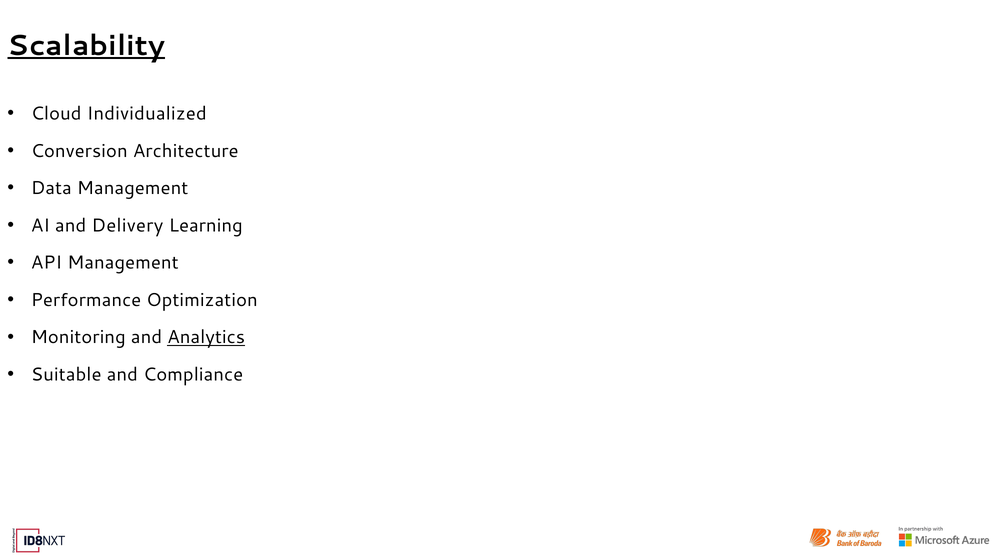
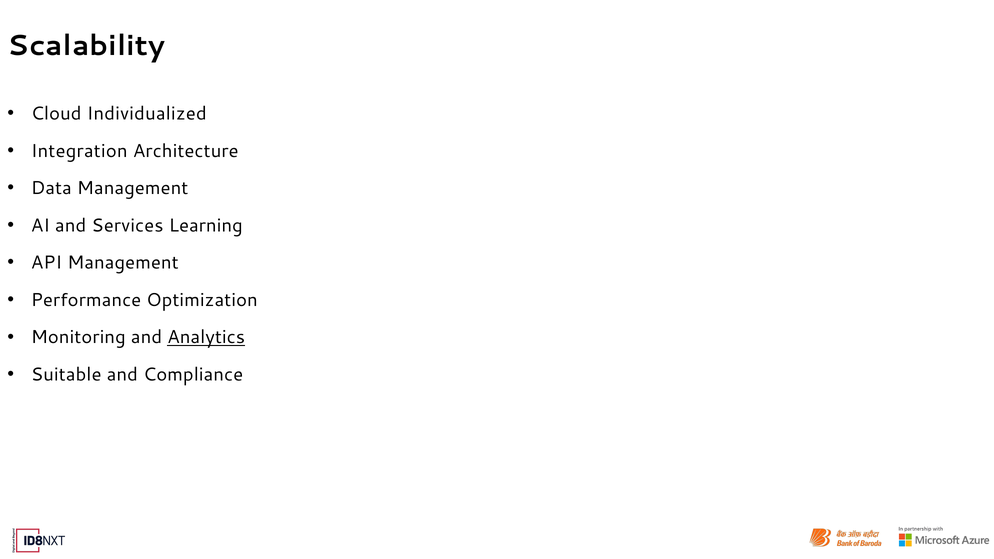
Scalability underline: present -> none
Conversion: Conversion -> Integration
Delivery: Delivery -> Services
